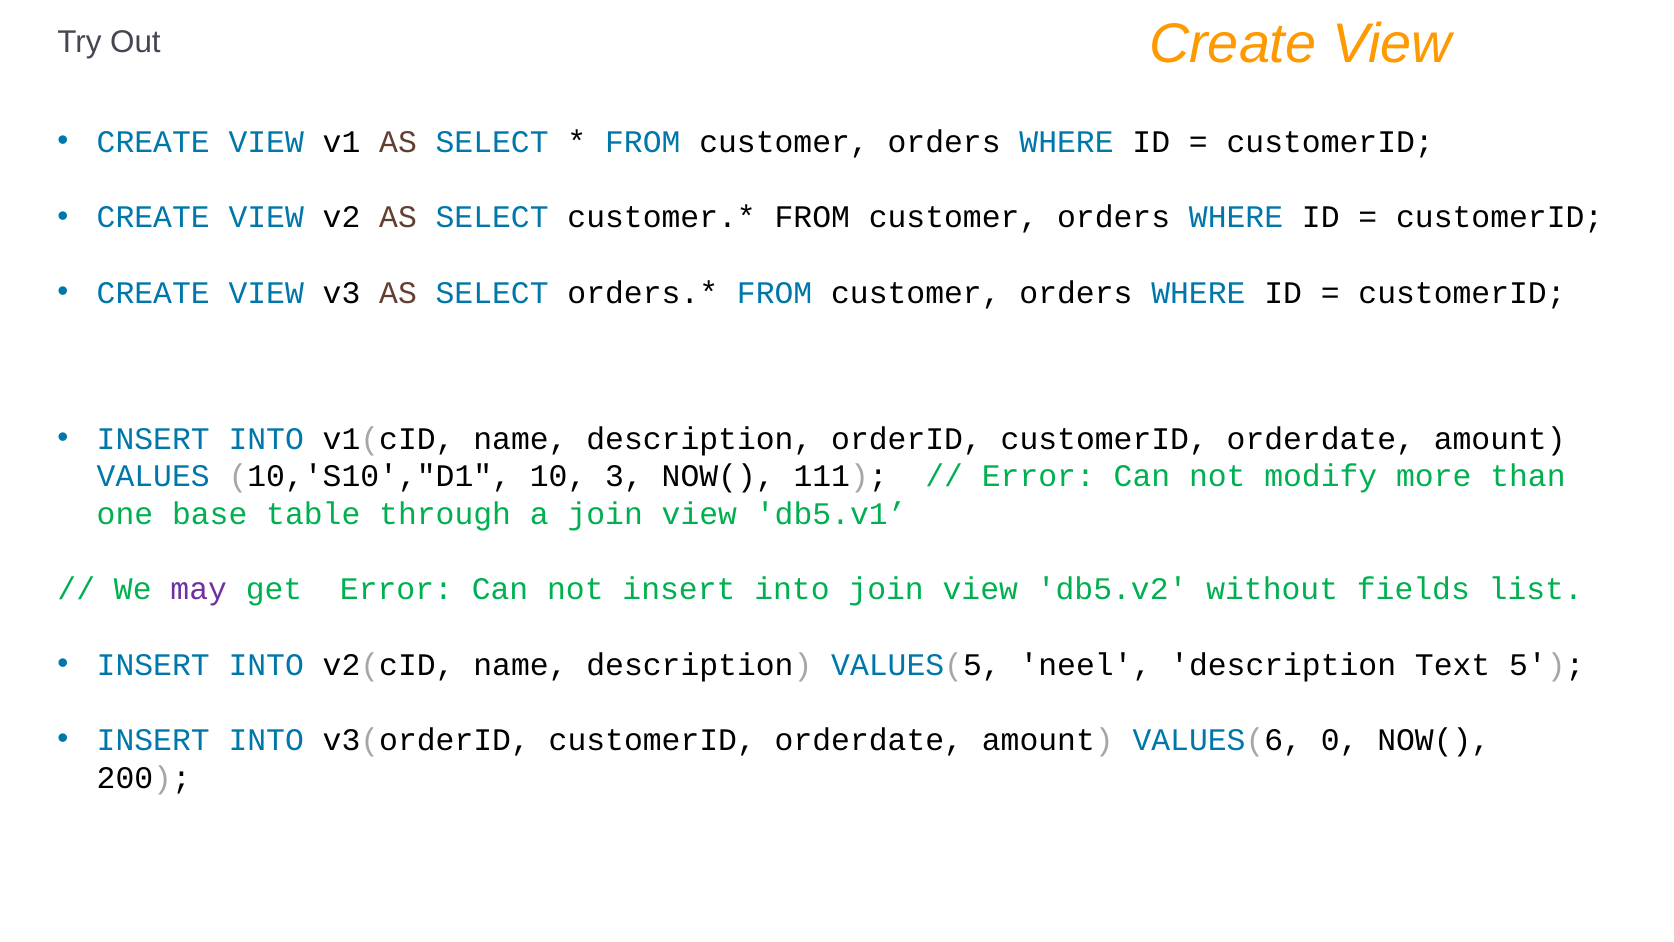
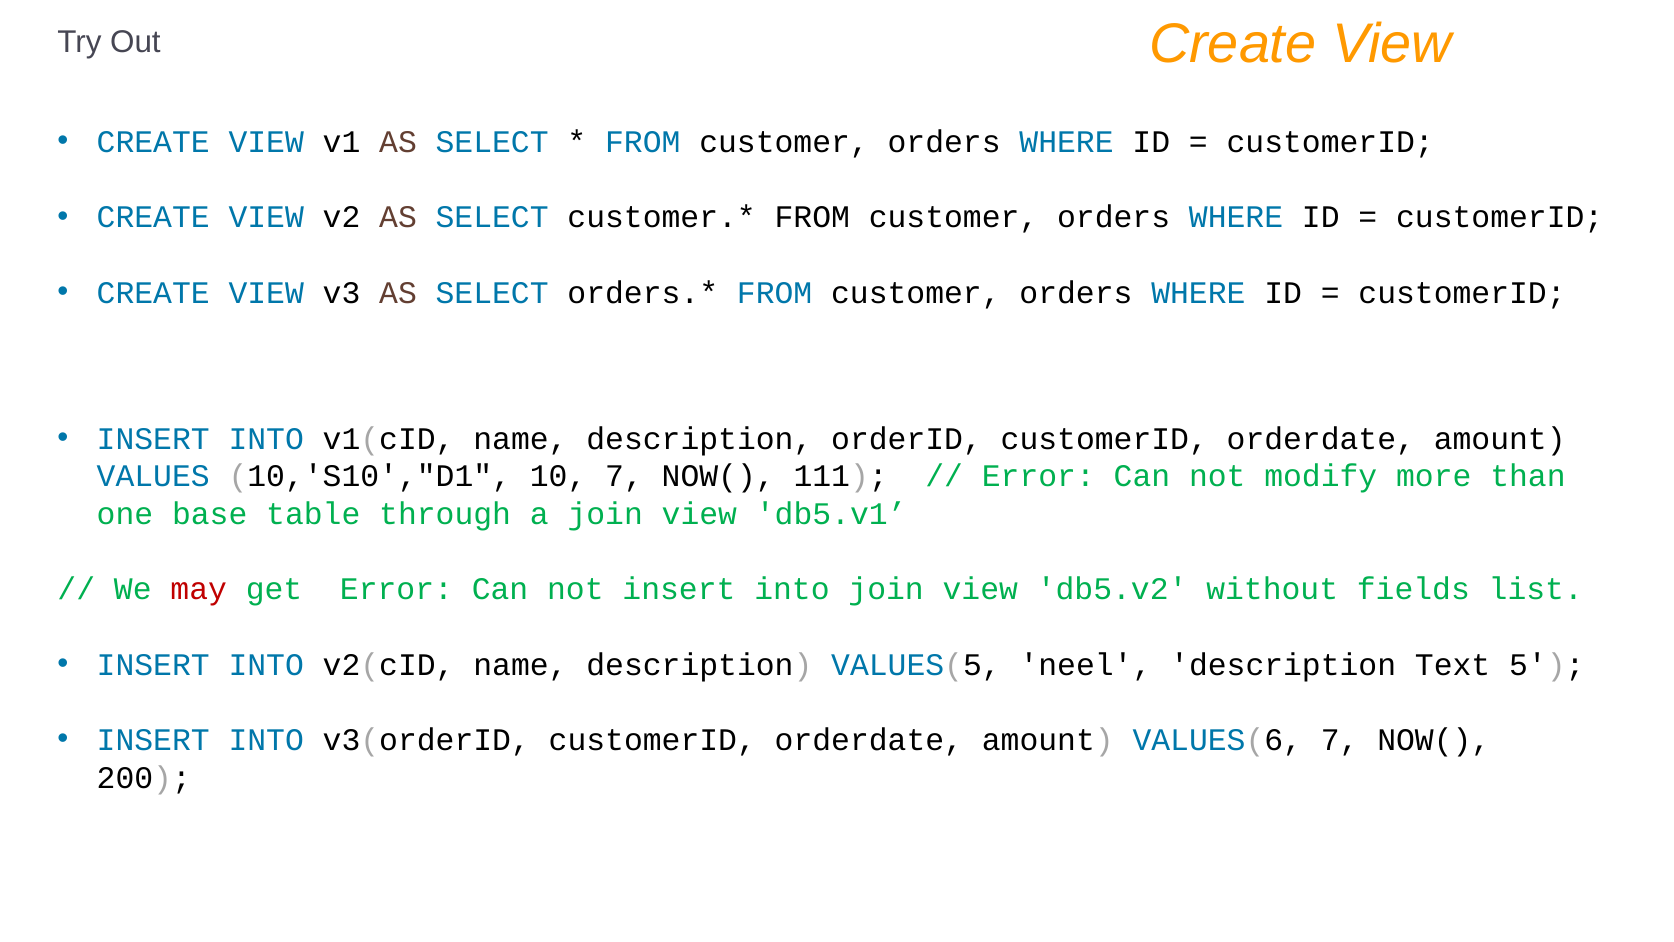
10 3: 3 -> 7
may colour: purple -> red
VALUES(6 0: 0 -> 7
